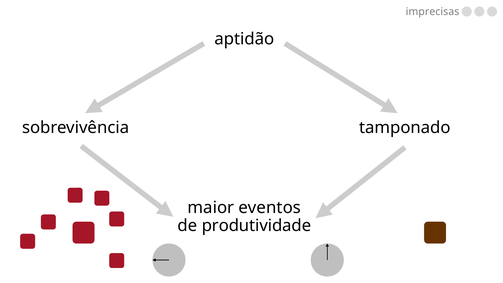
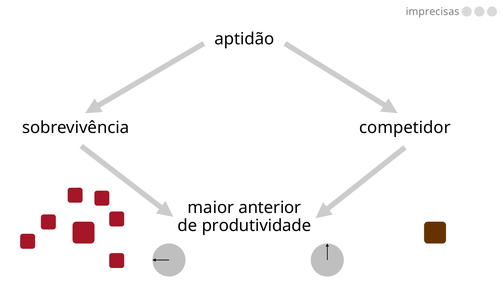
tamponado: tamponado -> competidor
eventos: eventos -> anterior
